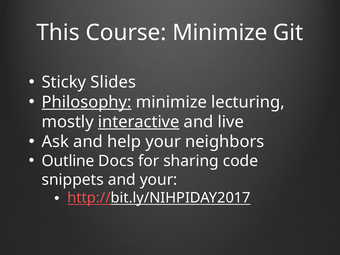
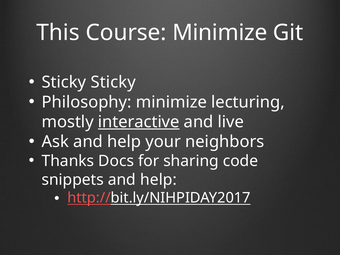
Sticky Slides: Slides -> Sticky
Philosophy underline: present -> none
Outline: Outline -> Thanks
snippets and your: your -> help
